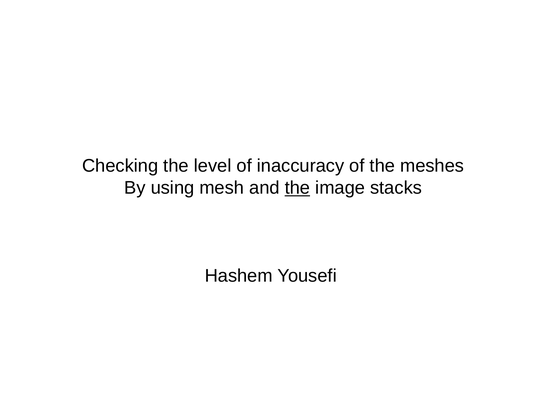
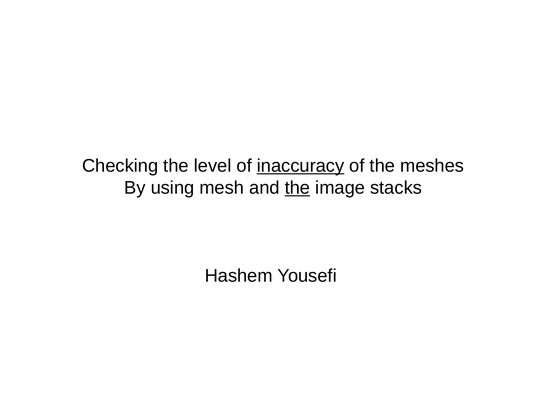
inaccuracy underline: none -> present
